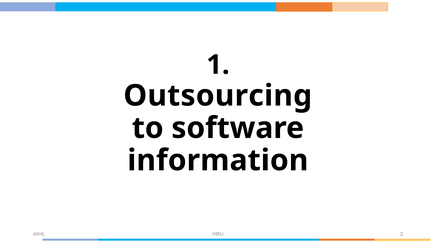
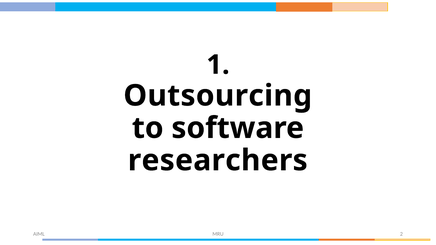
information: information -> researchers
